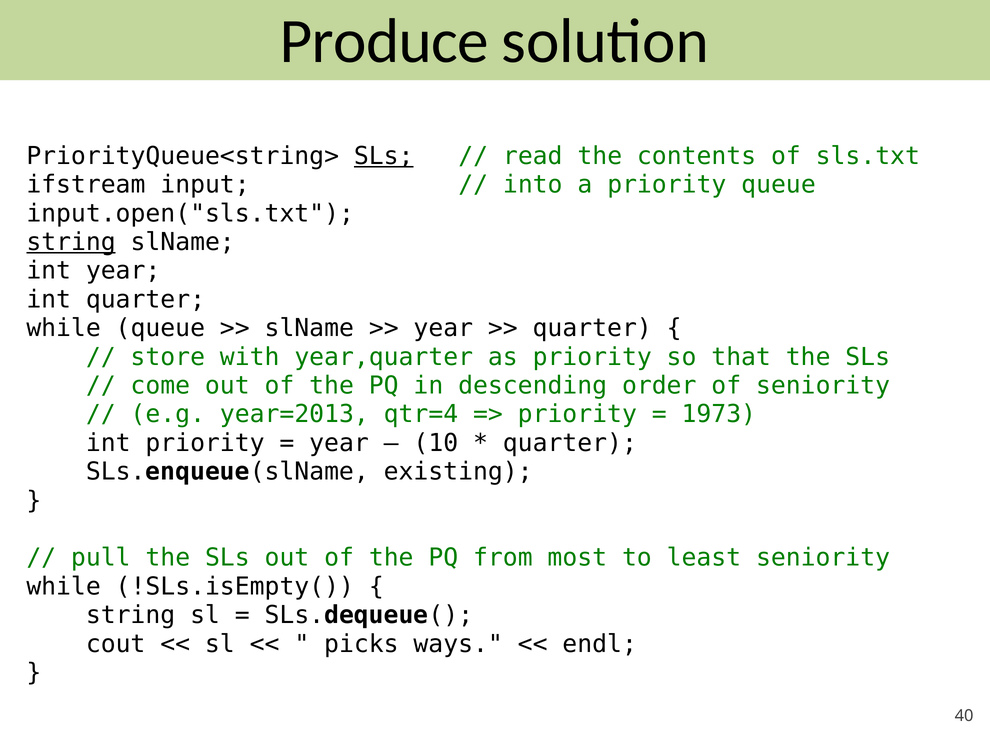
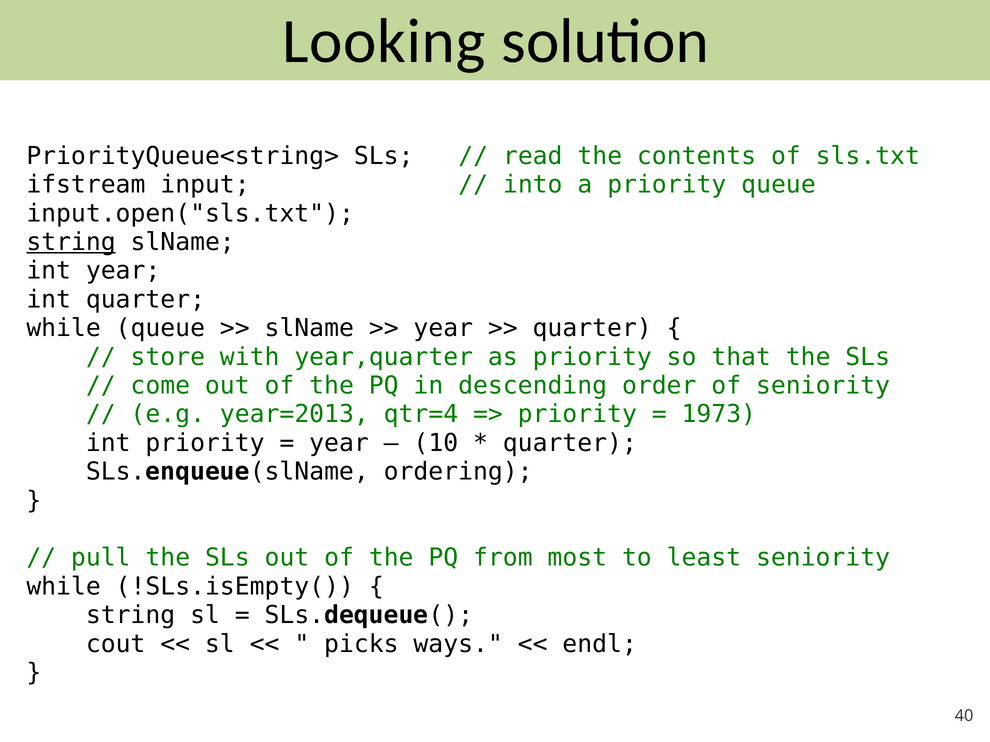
Produce: Produce -> Looking
SLs at (384, 156) underline: present -> none
existing: existing -> ordering
